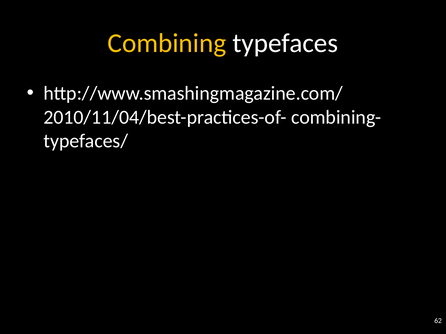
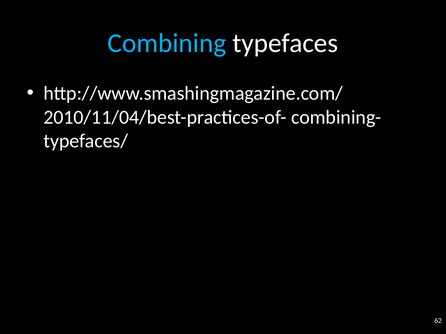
Combining colour: yellow -> light blue
